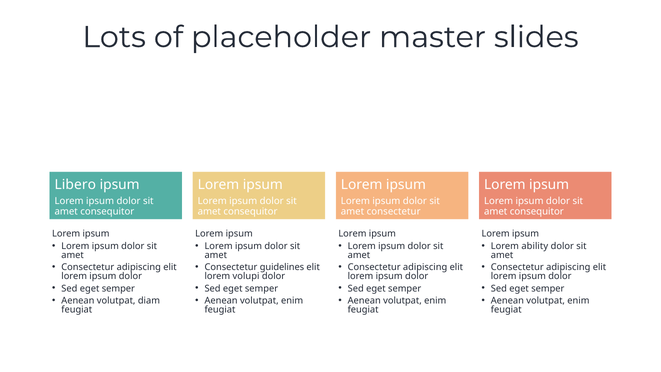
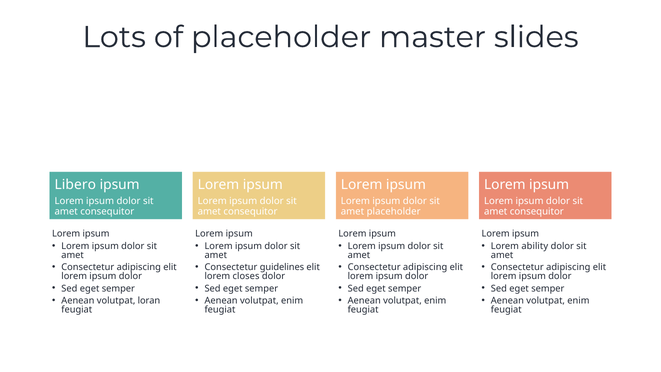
amet consectetur: consectetur -> placeholder
volupi: volupi -> closes
diam: diam -> loran
